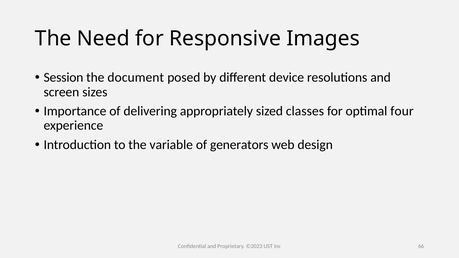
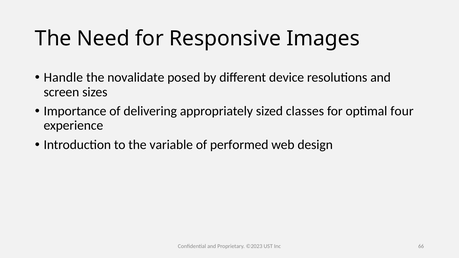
Session: Session -> Handle
document: document -> novalidate
generators: generators -> performed
